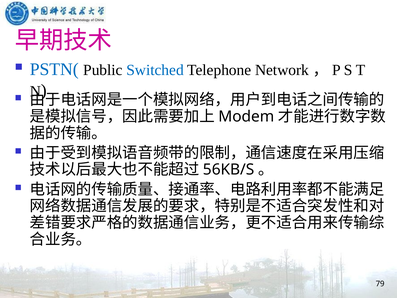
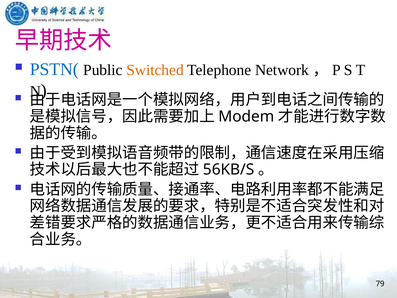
Switched colour: blue -> orange
